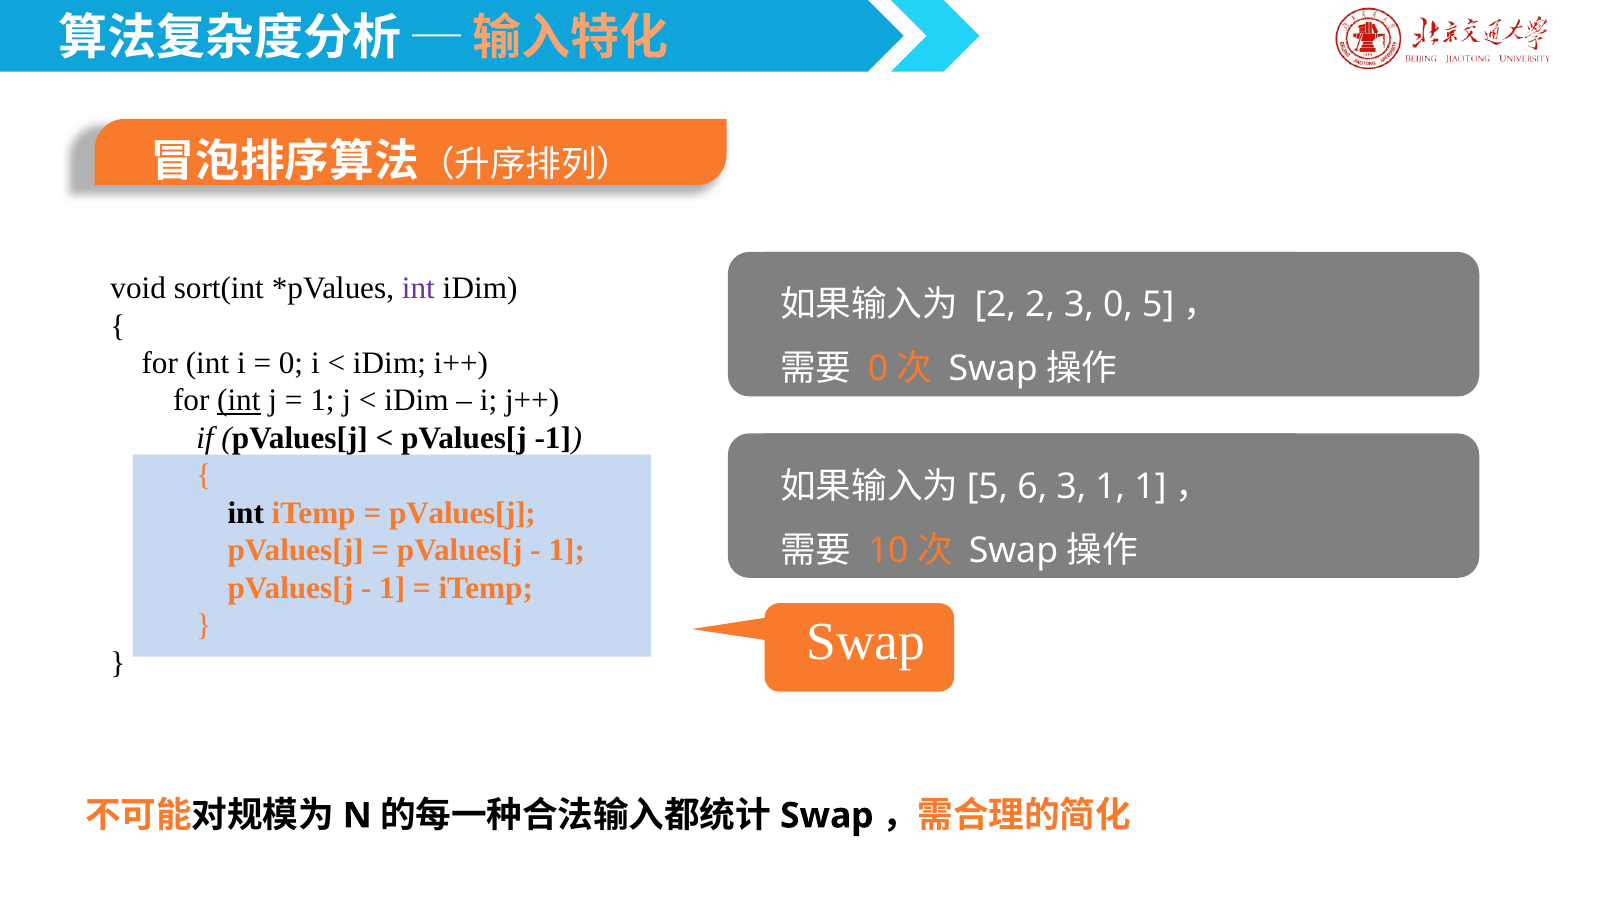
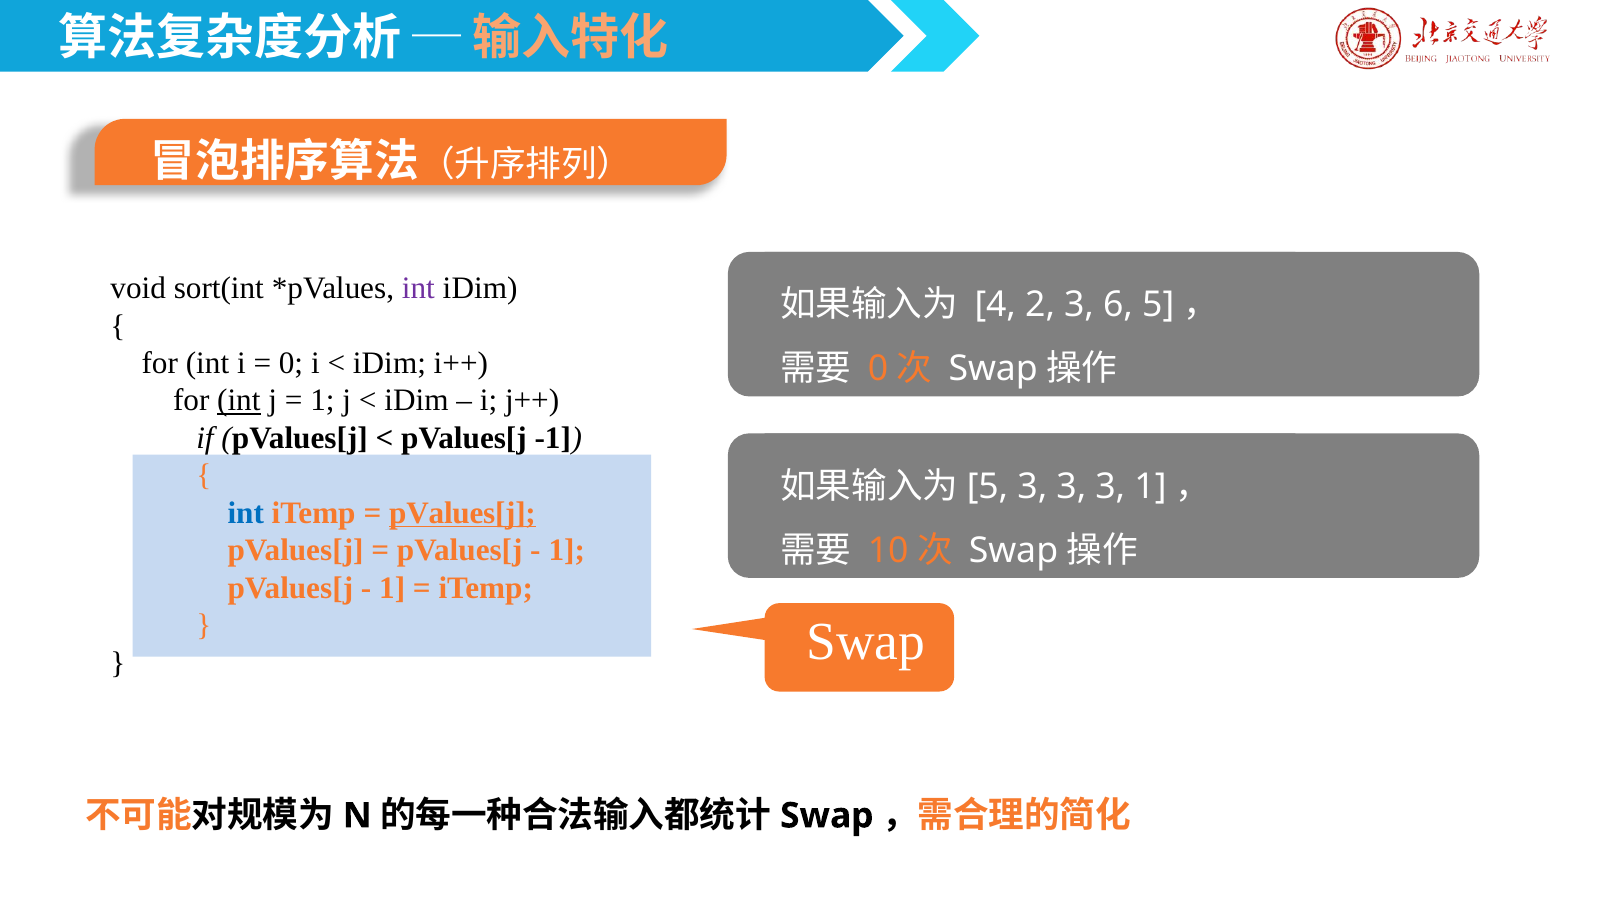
2 at (995, 305): 2 -> 4
3 0: 0 -> 6
6 at (1032, 486): 6 -> 3
1 at (1110, 486): 1 -> 3
int at (246, 513) colour: black -> blue
pValues[j at (463, 513) underline: none -> present
